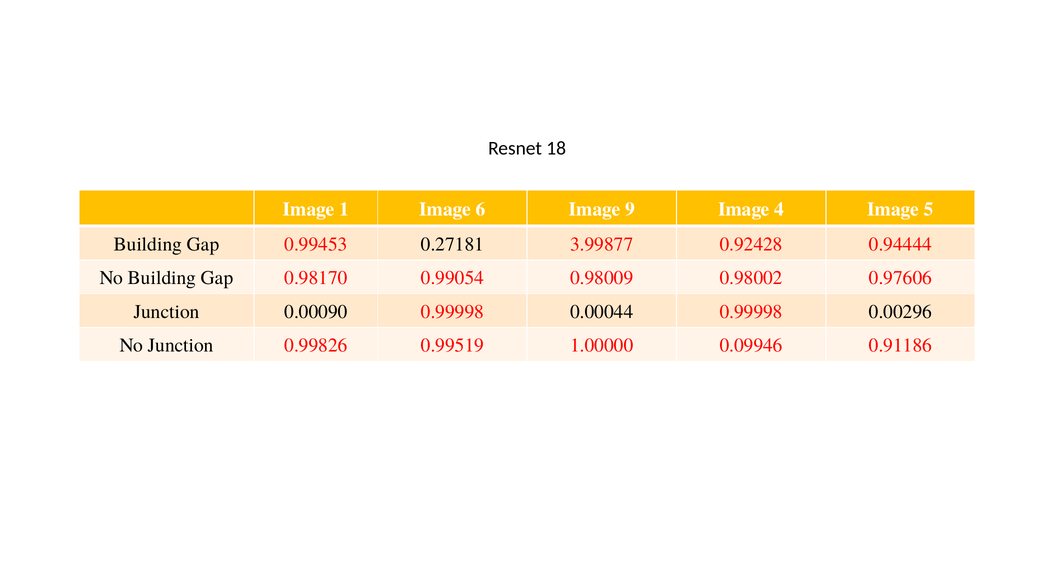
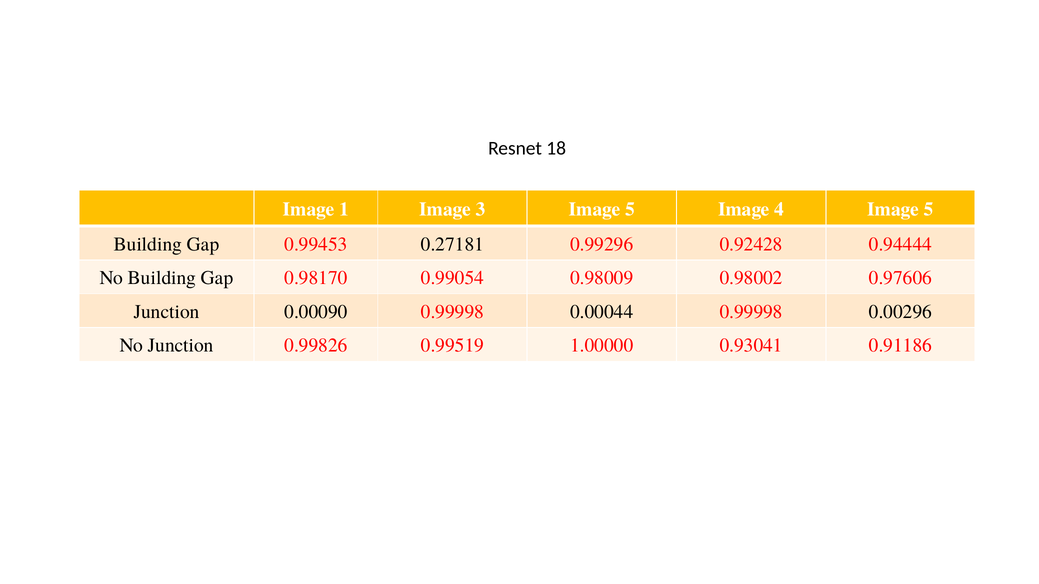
6: 6 -> 3
9 at (630, 209): 9 -> 5
3.99877: 3.99877 -> 0.99296
0.09946: 0.09946 -> 0.93041
